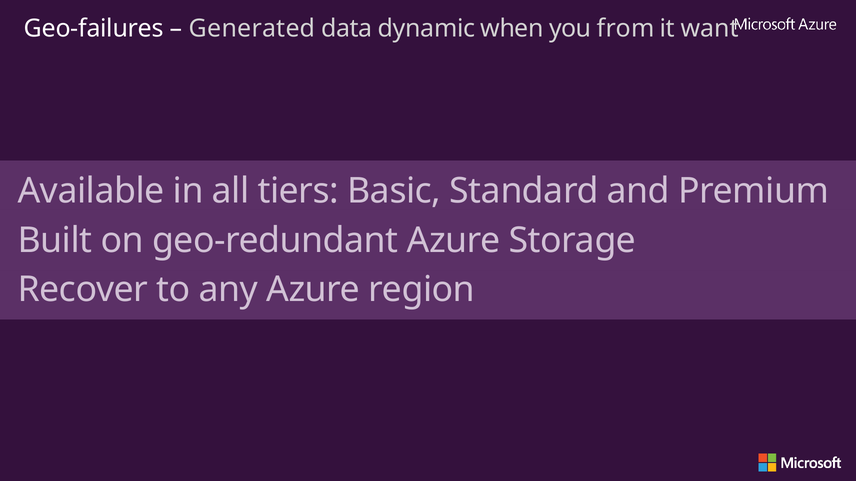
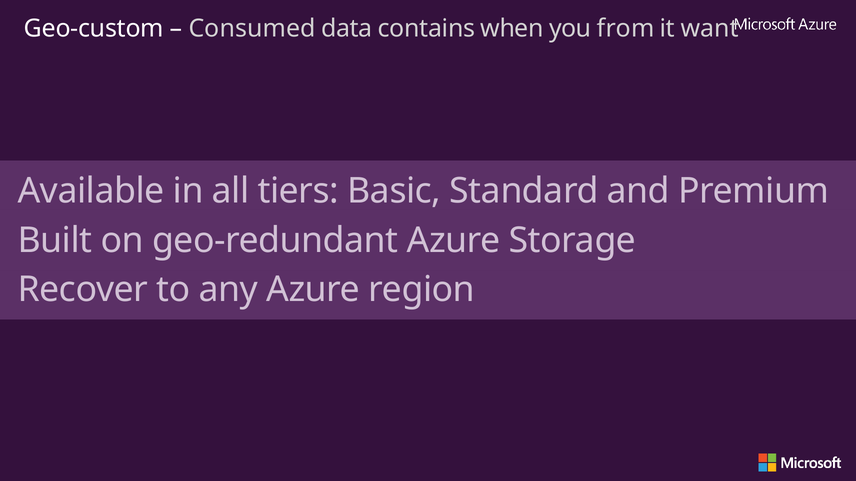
Geo-failures: Geo-failures -> Geo-custom
Generated: Generated -> Consumed
dynamic: dynamic -> contains
